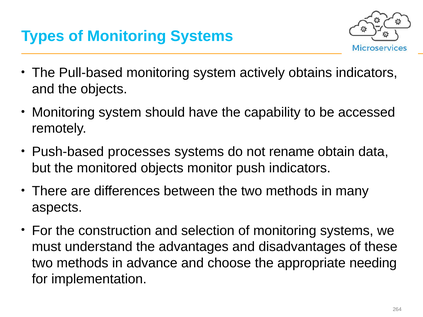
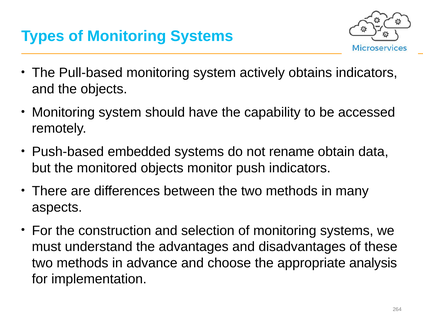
processes: processes -> embedded
needing: needing -> analysis
